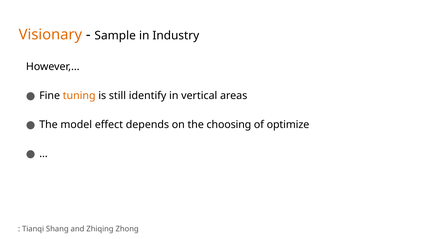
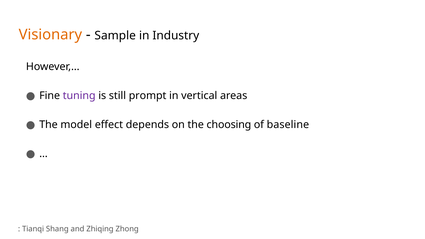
tuning colour: orange -> purple
identify: identify -> prompt
optimize: optimize -> baseline
